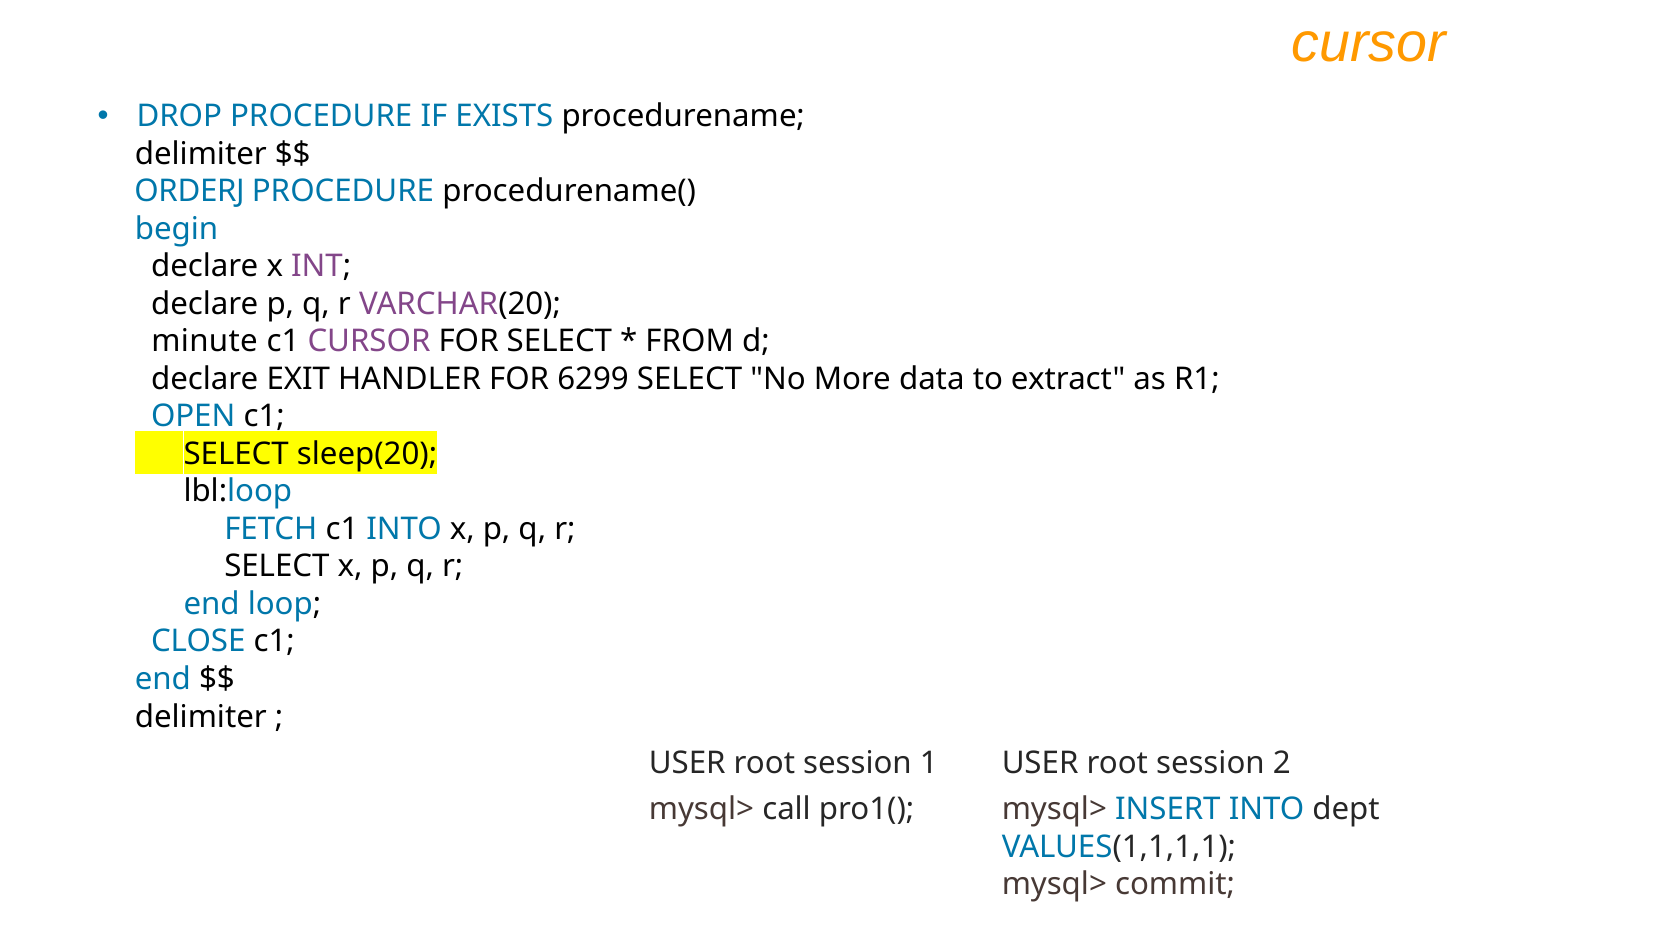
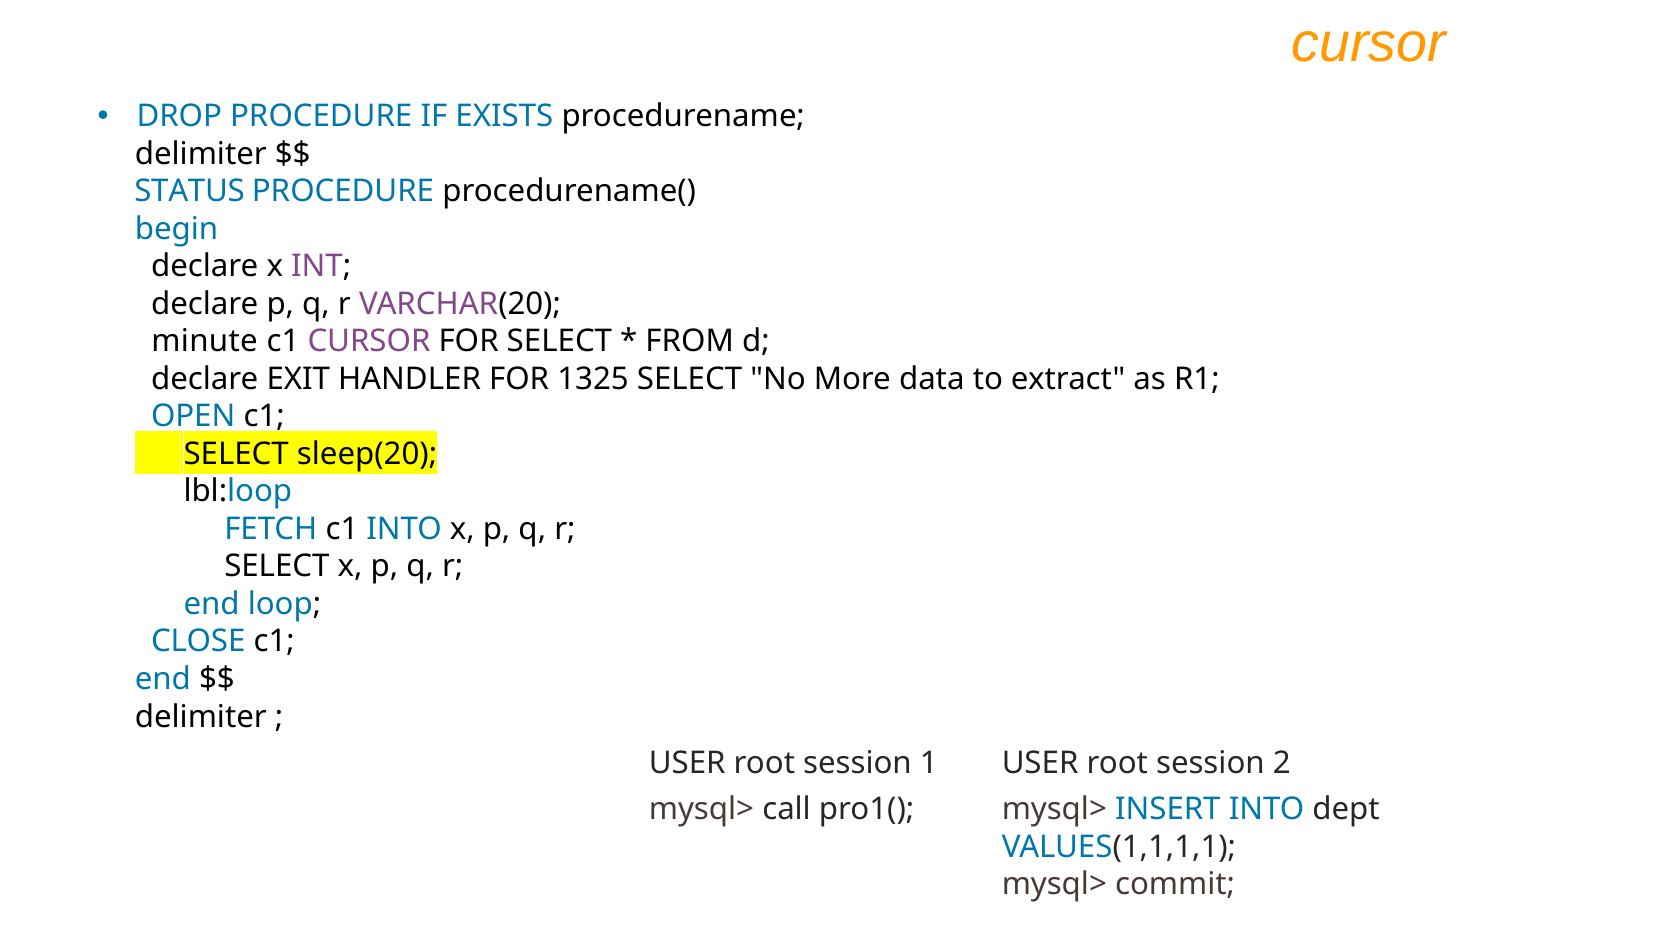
ORDERJ: ORDERJ -> STATUS
6299: 6299 -> 1325
